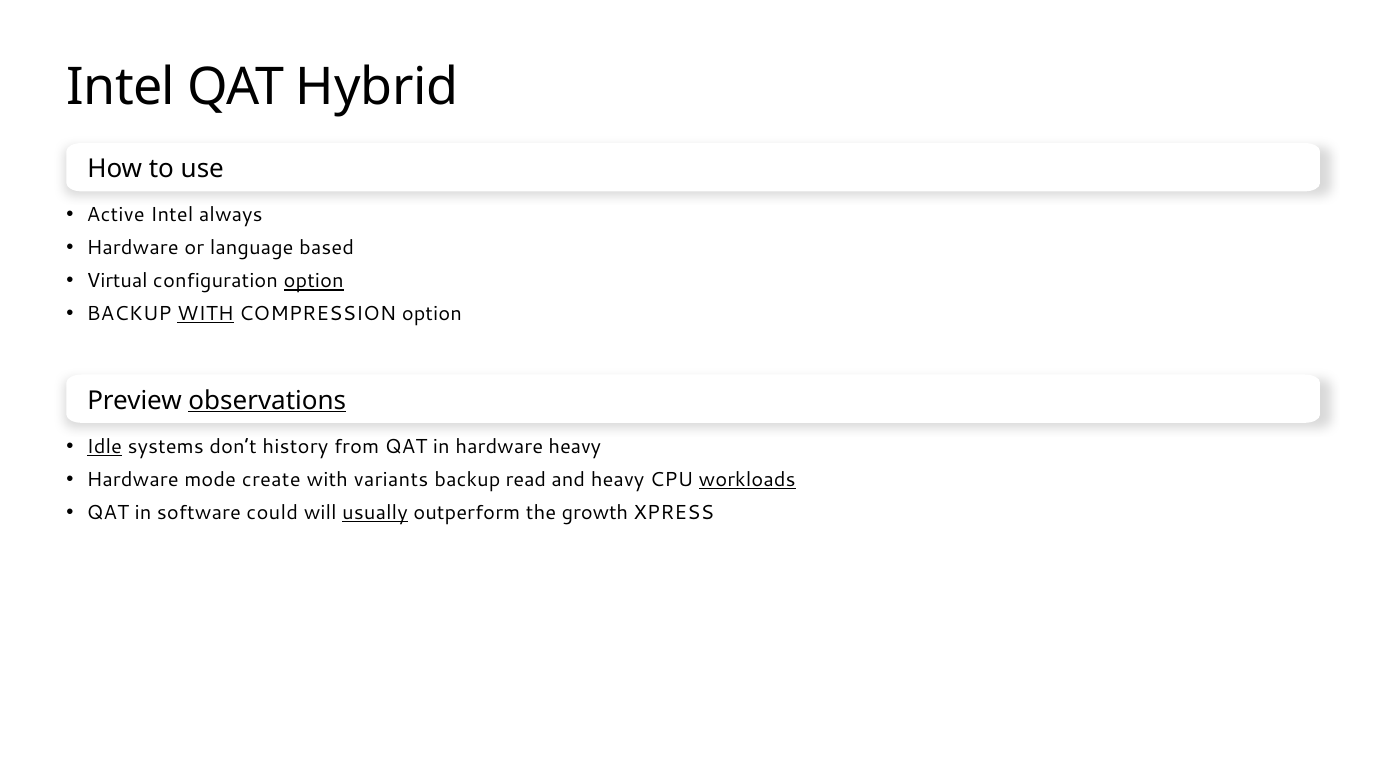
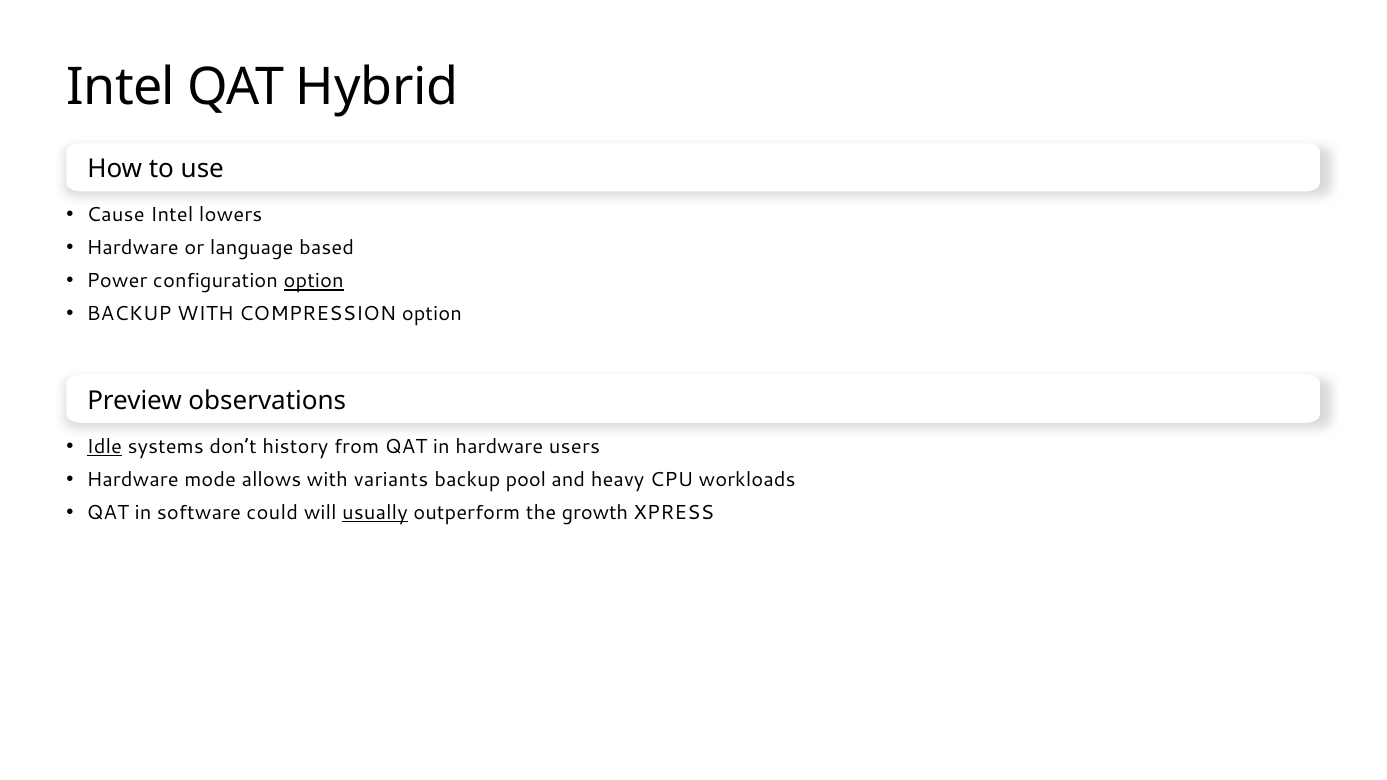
Active: Active -> Cause
always: always -> lowers
Virtual: Virtual -> Power
WITH at (205, 314) underline: present -> none
observations underline: present -> none
hardware heavy: heavy -> users
create: create -> allows
read: read -> pool
workloads underline: present -> none
